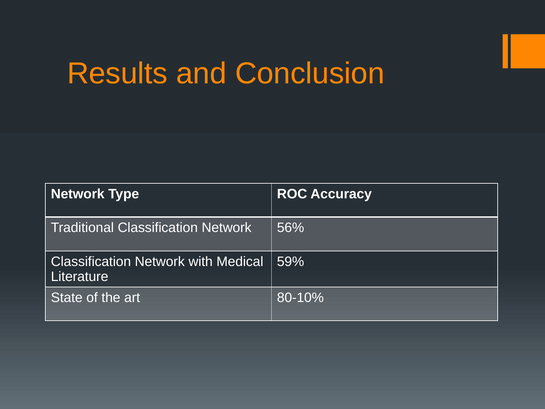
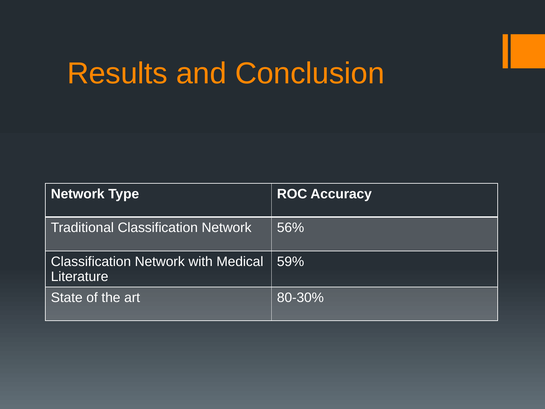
80-10%: 80-10% -> 80-30%
